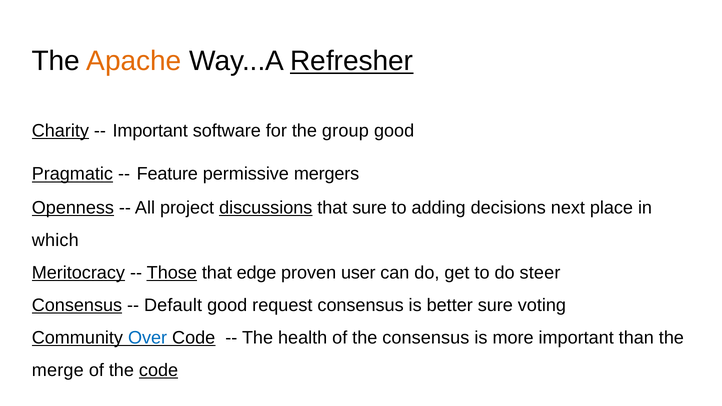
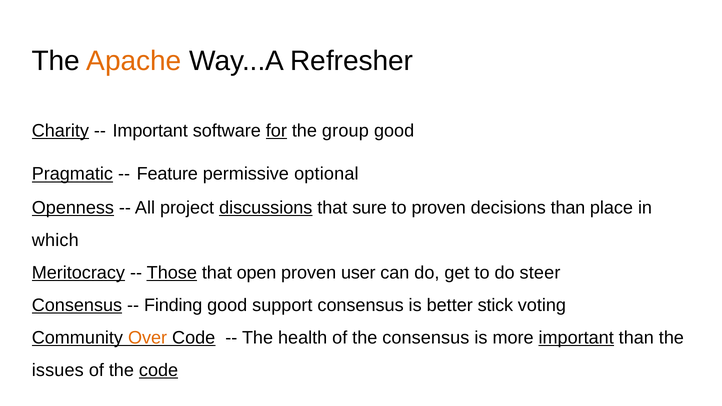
Refresher underline: present -> none
for underline: none -> present
mergers: mergers -> optional
to adding: adding -> proven
decisions next: next -> than
edge: edge -> open
Default: Default -> Finding
request: request -> support
better sure: sure -> stick
Over colour: blue -> orange
important at (576, 338) underline: none -> present
merge: merge -> issues
